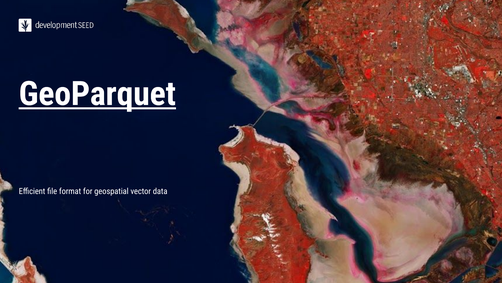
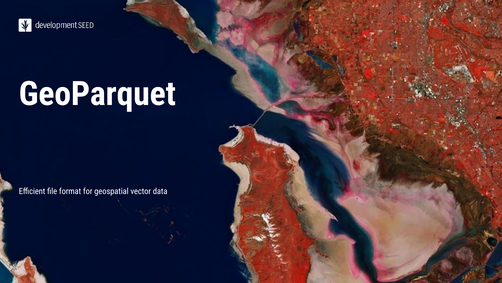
GeoParquet underline: present -> none
